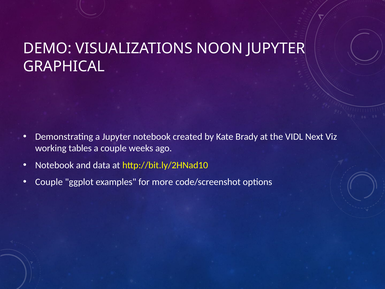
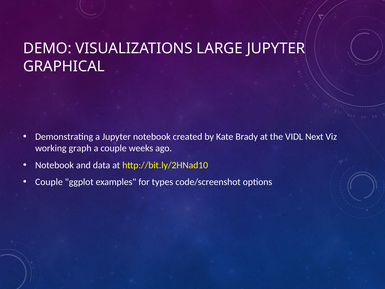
NOON: NOON -> LARGE
tables: tables -> graph
more: more -> types
